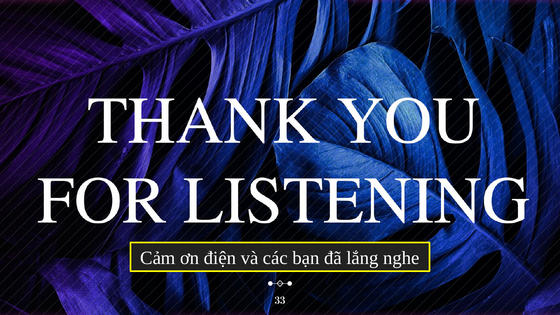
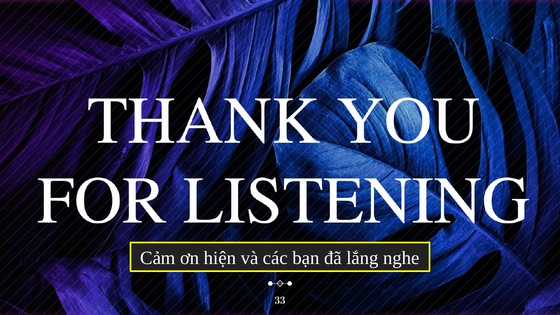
điện: điện -> hiện
